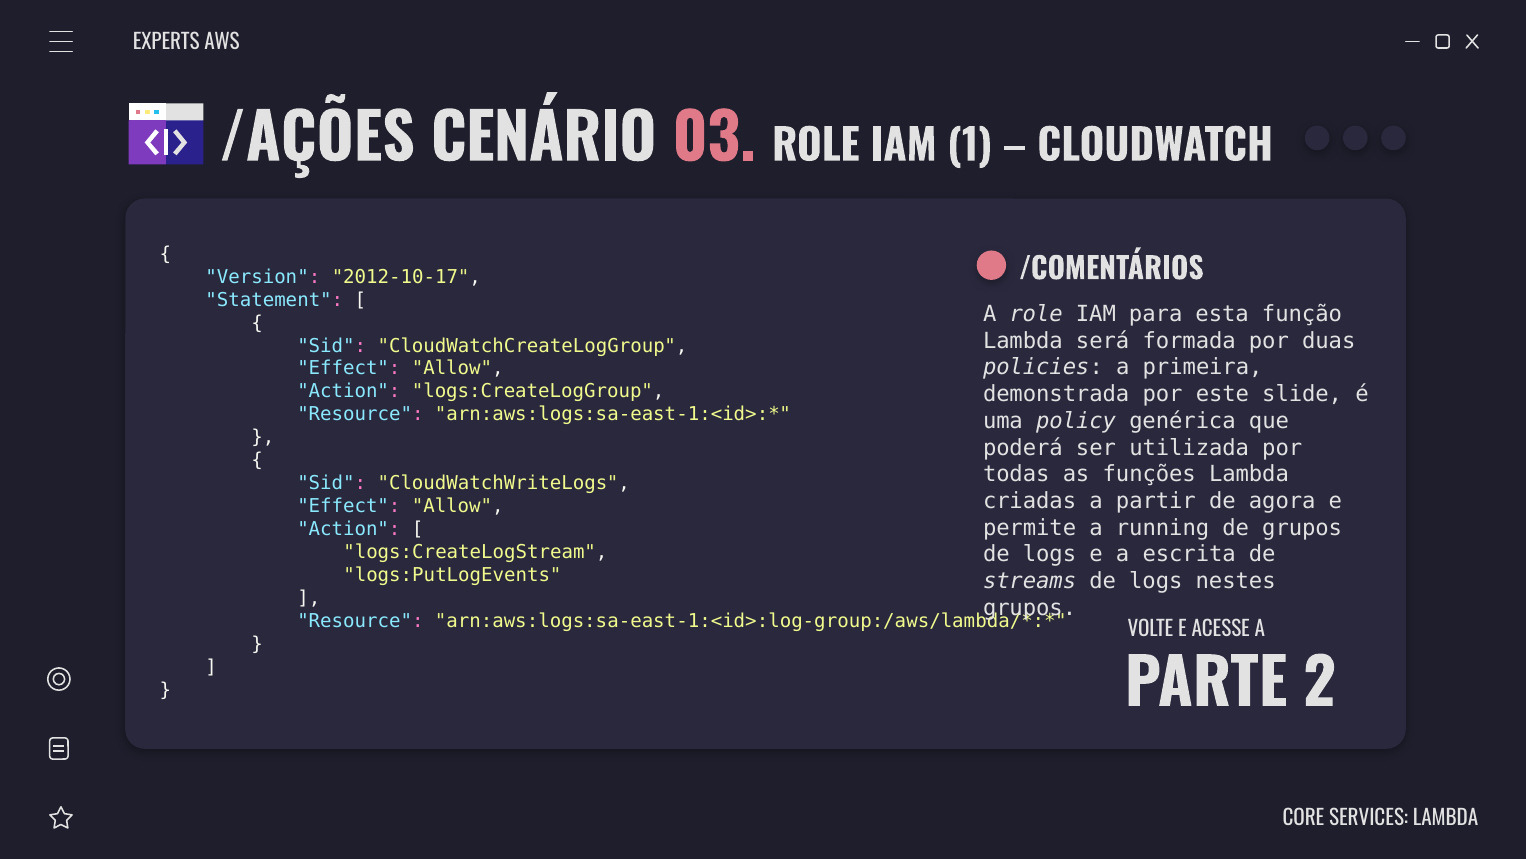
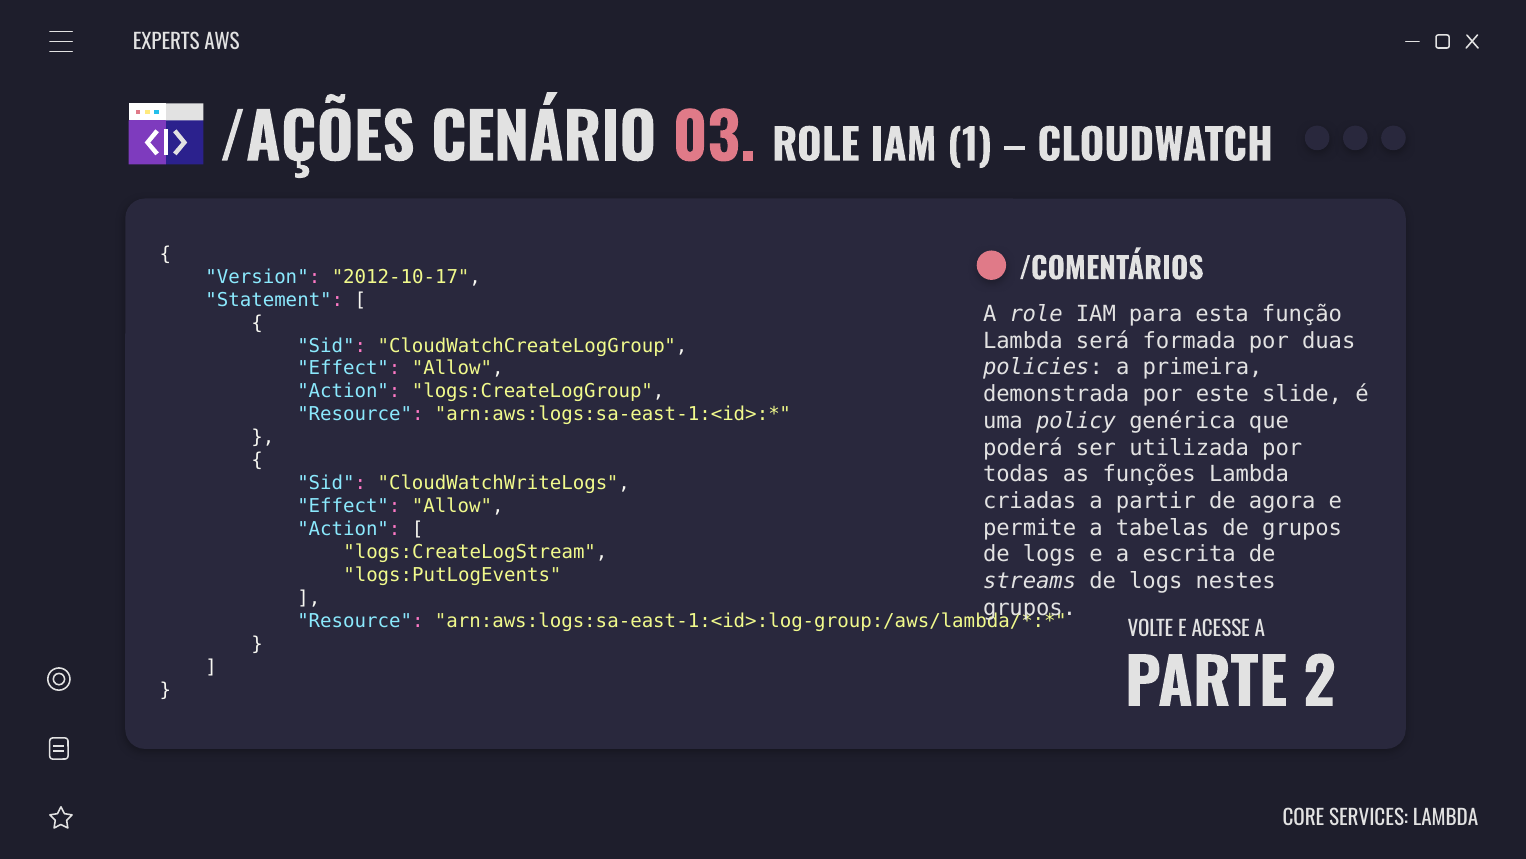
running: running -> tabelas
